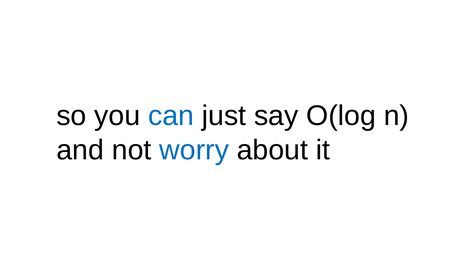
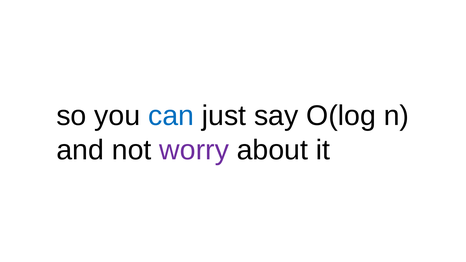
worry colour: blue -> purple
